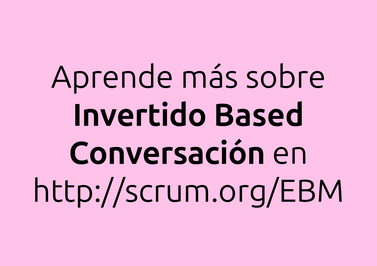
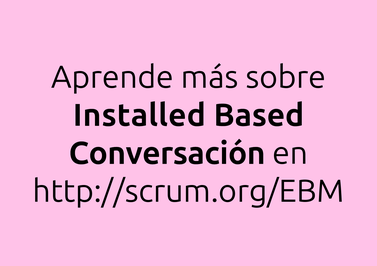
Invertido: Invertido -> Installed
